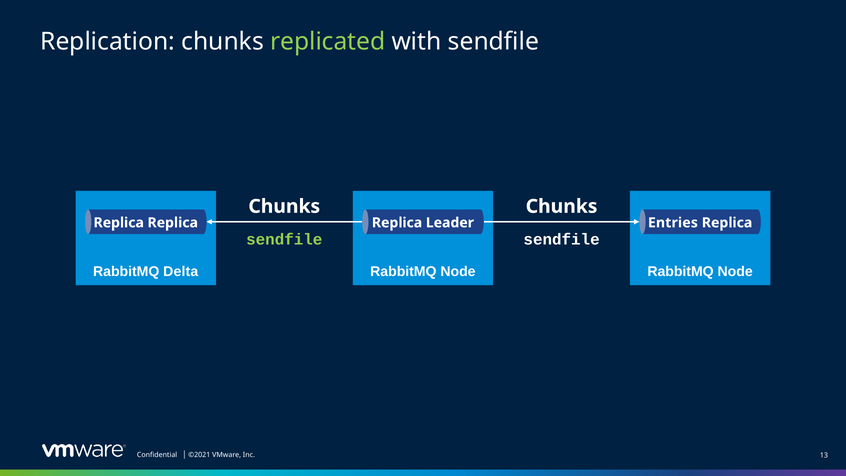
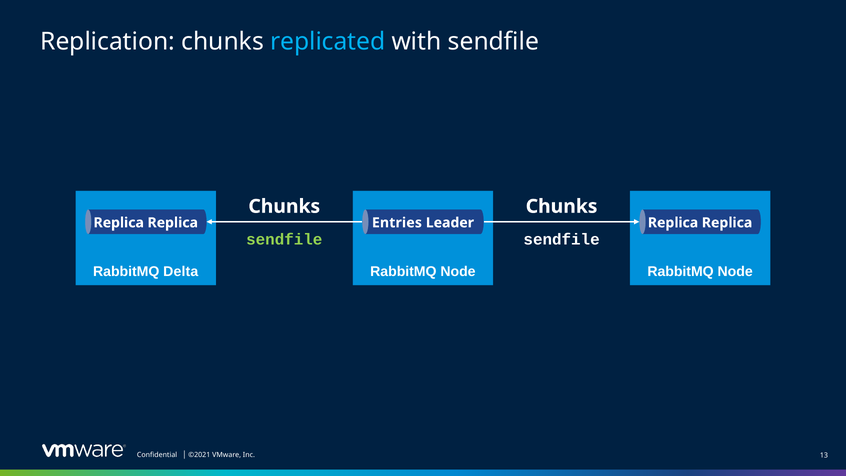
replicated colour: light green -> light blue
Replica at (397, 223): Replica -> Entries
Entries at (673, 223): Entries -> Replica
